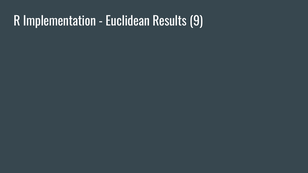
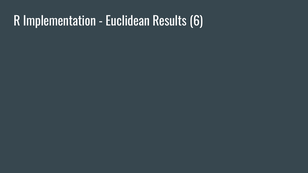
9: 9 -> 6
